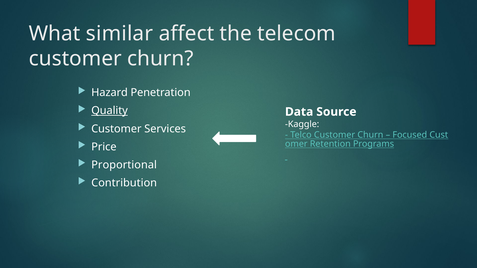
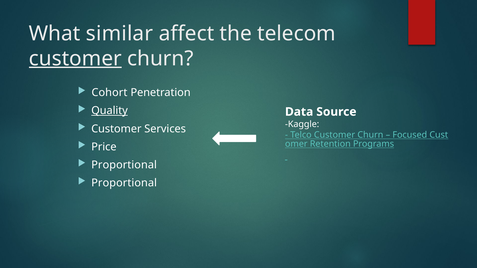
customer at (75, 59) underline: none -> present
Hazard: Hazard -> Cohort
Contribution at (124, 183): Contribution -> Proportional
